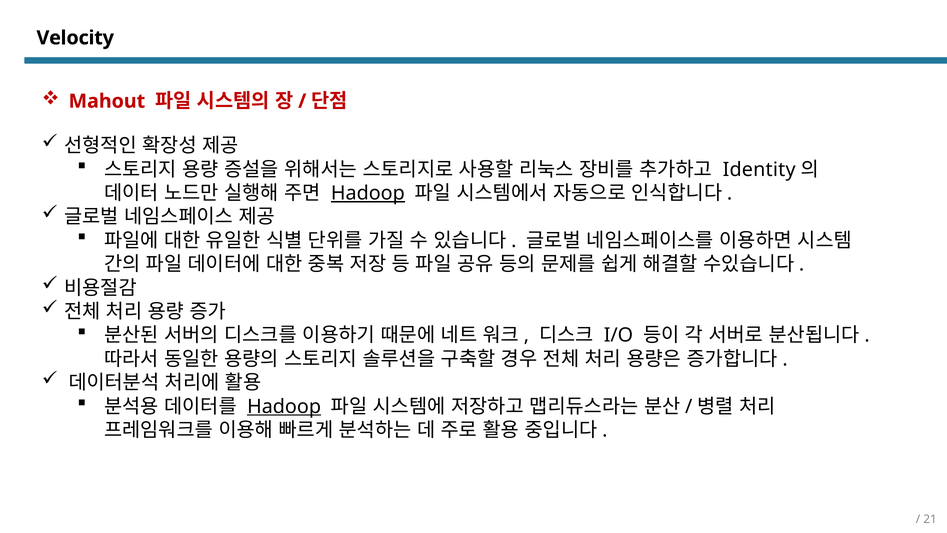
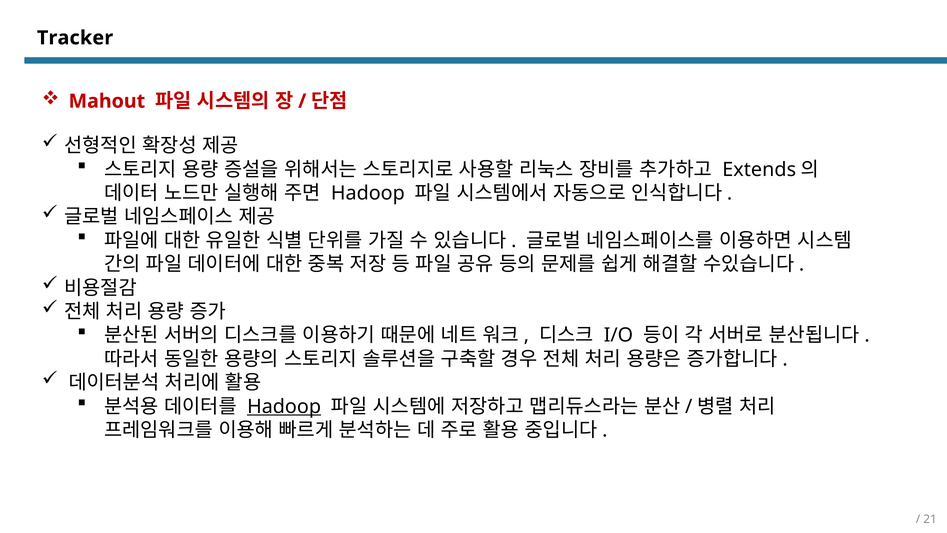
Velocity: Velocity -> Tracker
Identity: Identity -> Extends
Hadoop at (368, 193) underline: present -> none
